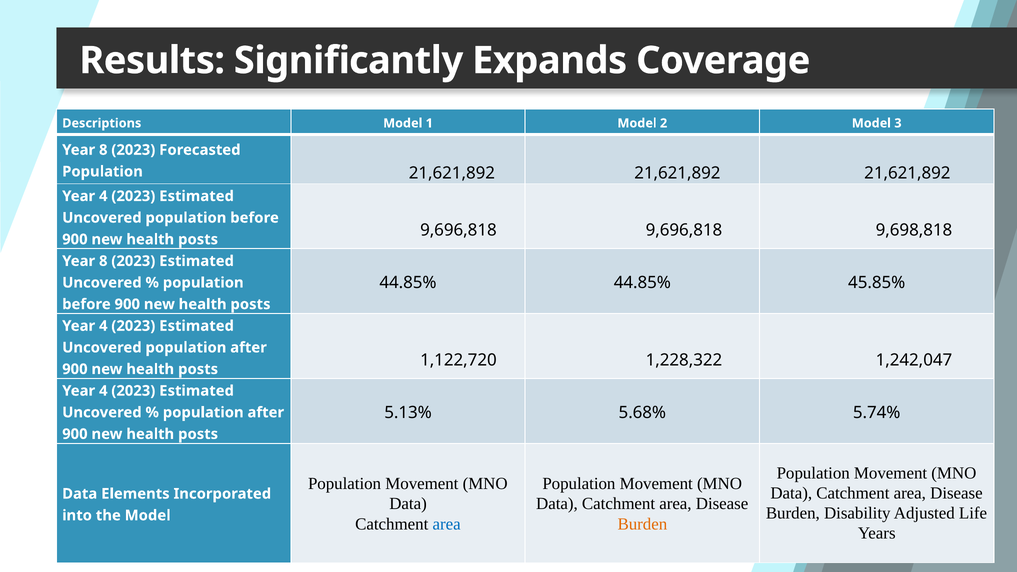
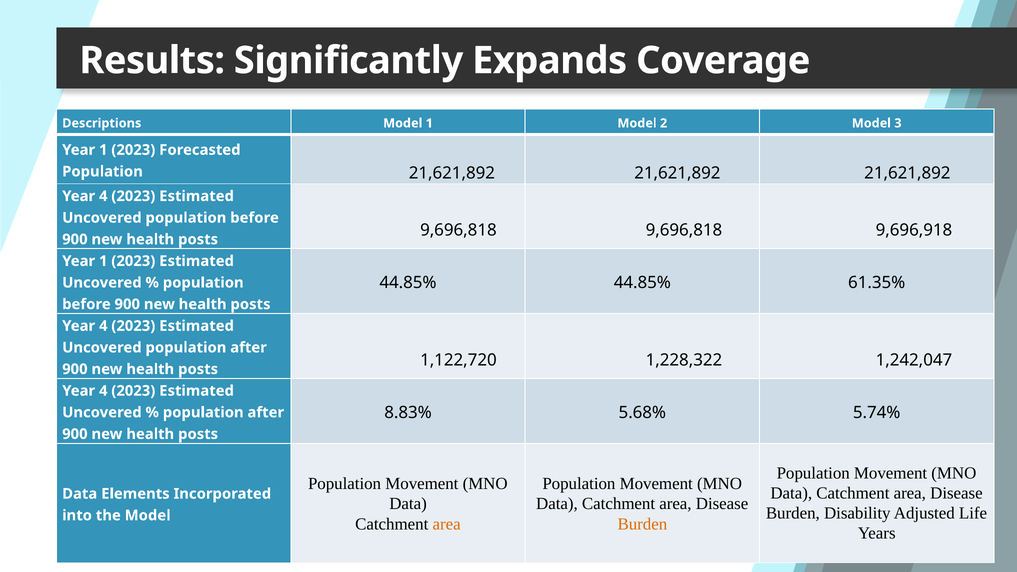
8 at (103, 150): 8 -> 1
9,698,818: 9,698,818 -> 9,696,918
8 at (103, 261): 8 -> 1
45.85%: 45.85% -> 61.35%
5.13%: 5.13% -> 8.83%
area at (447, 524) colour: blue -> orange
